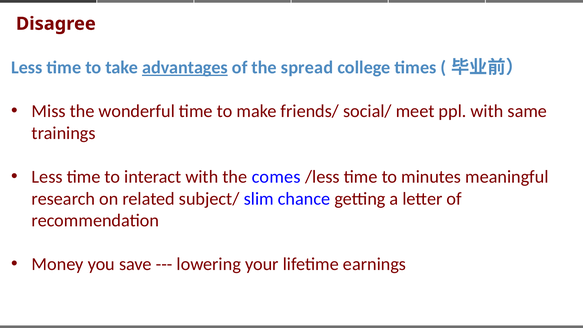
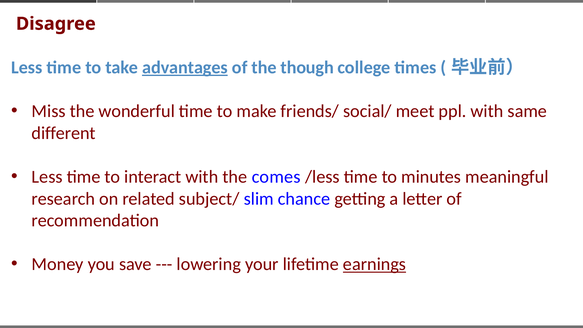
spread: spread -> though
trainings: trainings -> different
earnings underline: none -> present
